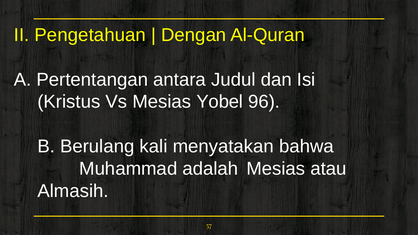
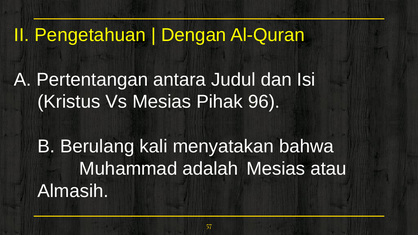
Yobel: Yobel -> Pihak
